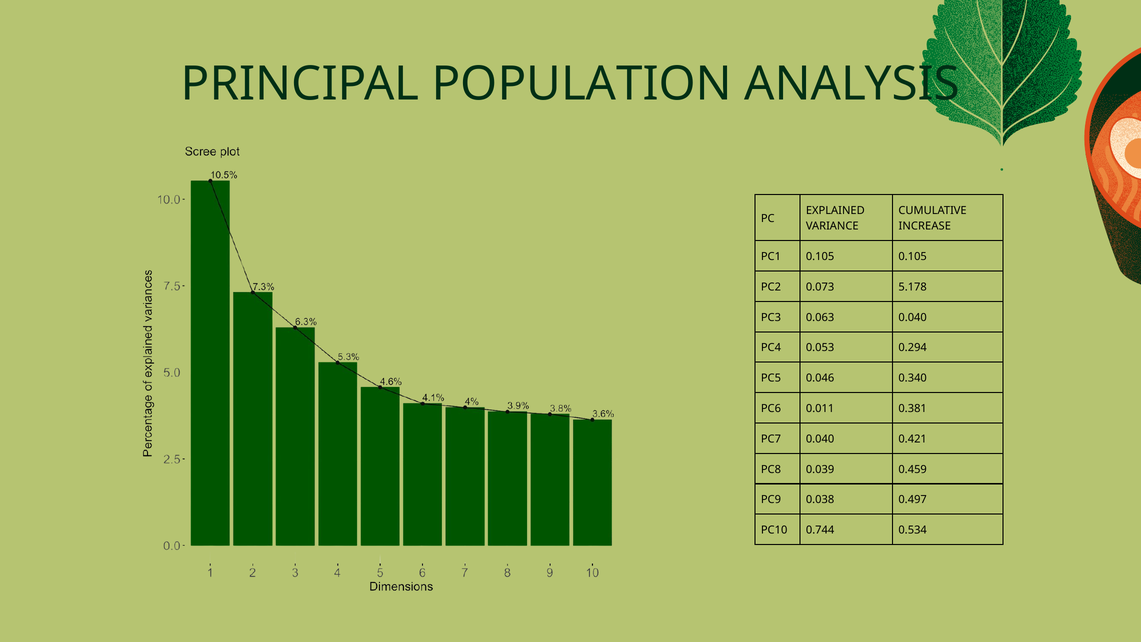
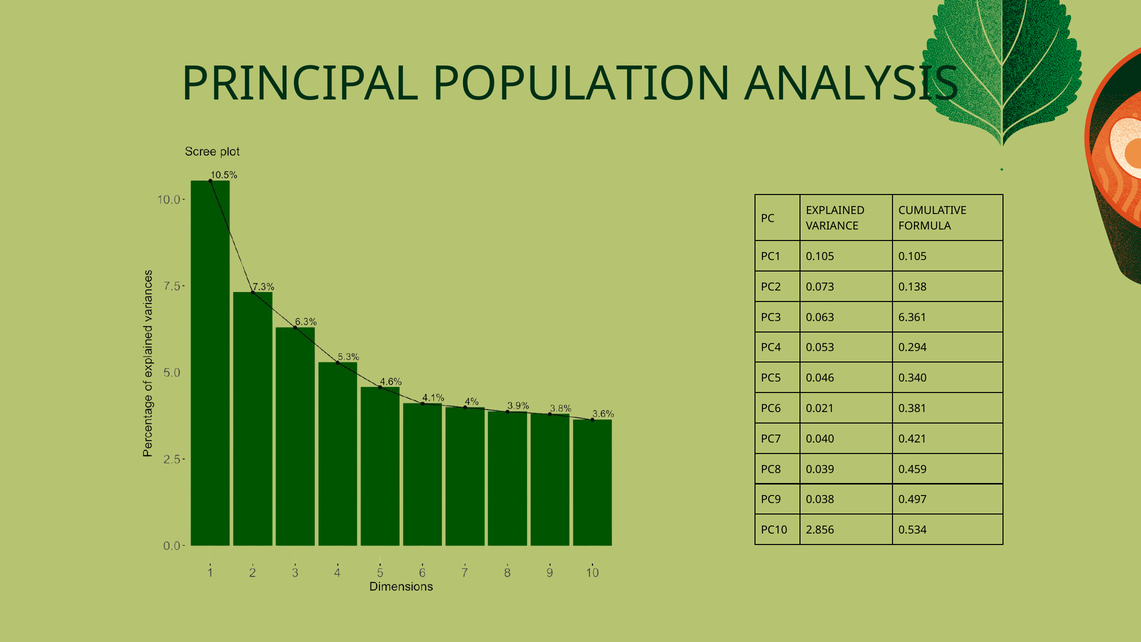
INCREASE: INCREASE -> FORMULA
5.178: 5.178 -> 0.138
0.063 0.040: 0.040 -> 6.361
0.011: 0.011 -> 0.021
0.744: 0.744 -> 2.856
